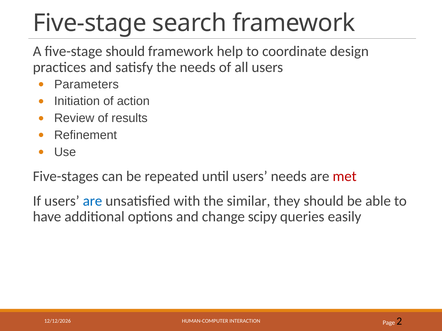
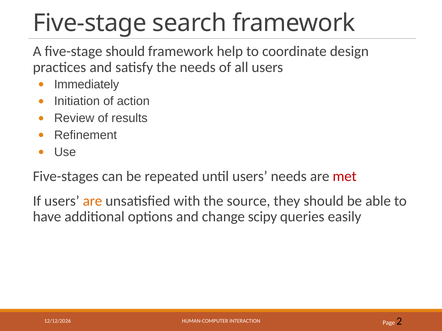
Parameters: Parameters -> Immediately
are at (92, 201) colour: blue -> orange
similar: similar -> source
